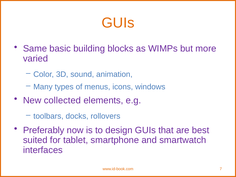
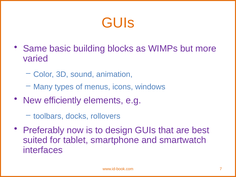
collected: collected -> efficiently
